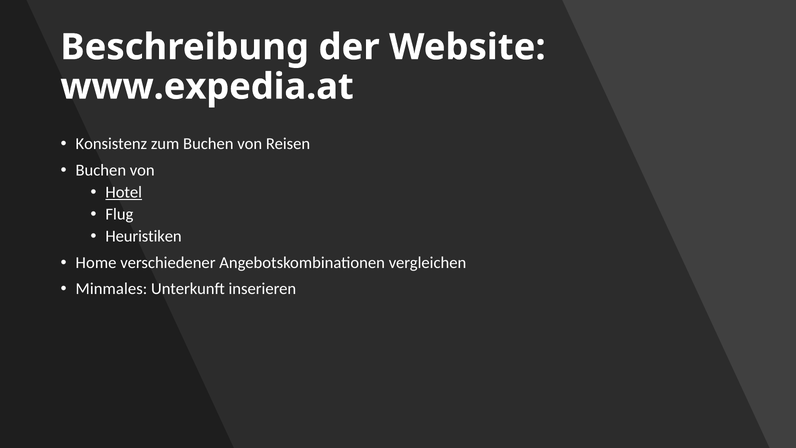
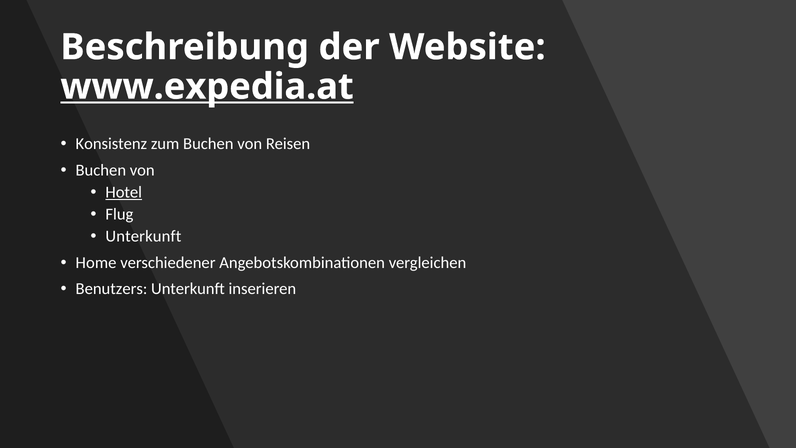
www.expedia.at underline: none -> present
Heuristiken at (144, 236): Heuristiken -> Unterkunft
Minmales: Minmales -> Benutzers
